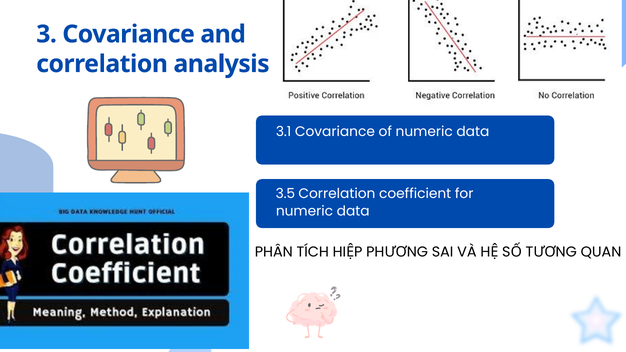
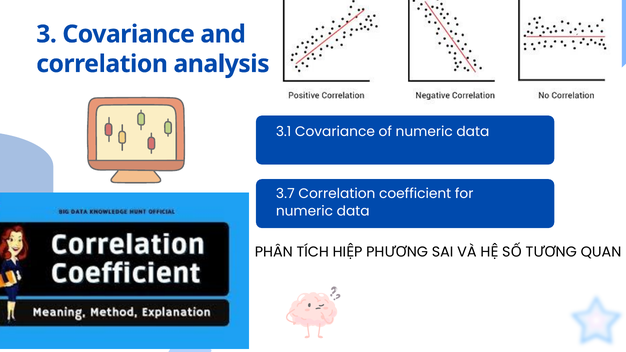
3.5: 3.5 -> 3.7
